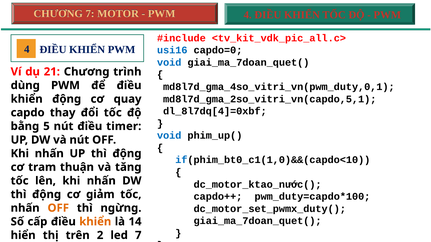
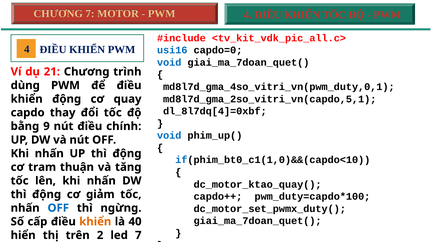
5: 5 -> 9
timer: timer -> chính
dc_motor_ktao_nước(: dc_motor_ktao_nước( -> dc_motor_ktao_quay(
OFF at (58, 208) colour: orange -> blue
14: 14 -> 40
